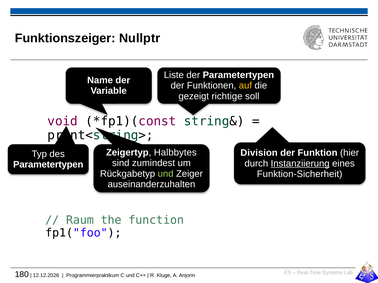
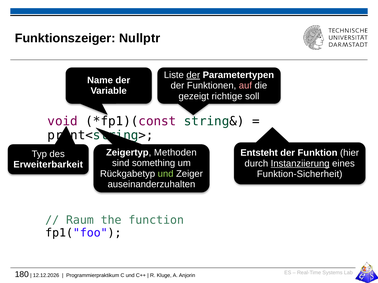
der at (193, 75) underline: none -> present
auf colour: yellow -> pink
Halbbytes: Halbbytes -> Methoden
Division: Division -> Entsteht
zumindest: zumindest -> something
Parametertypen at (48, 165): Parametertypen -> Erweiterbarkeit
